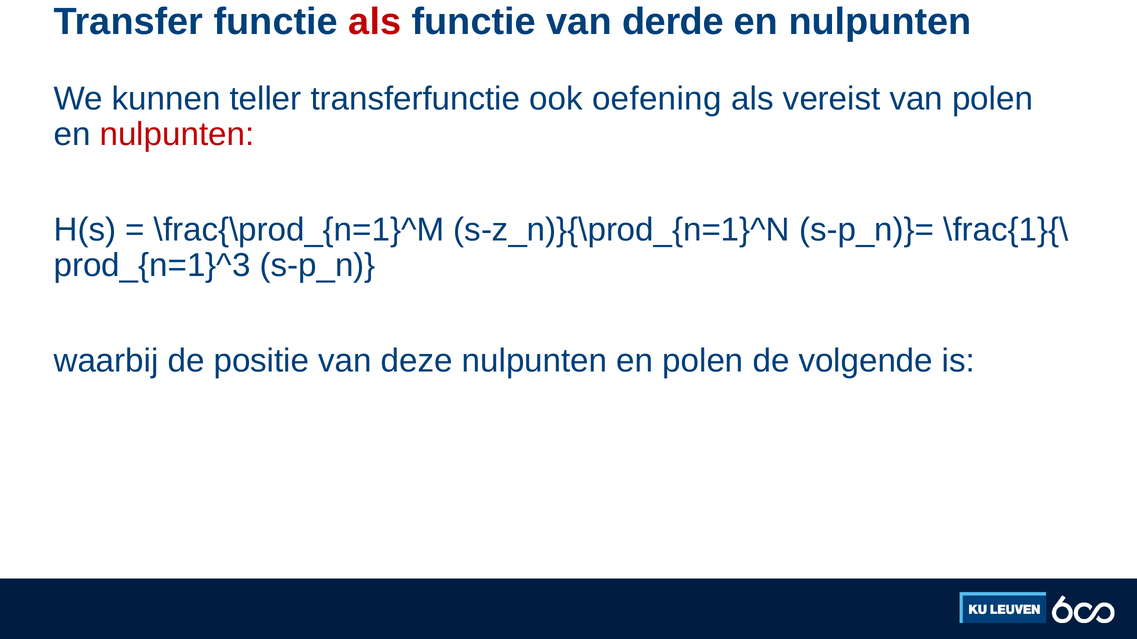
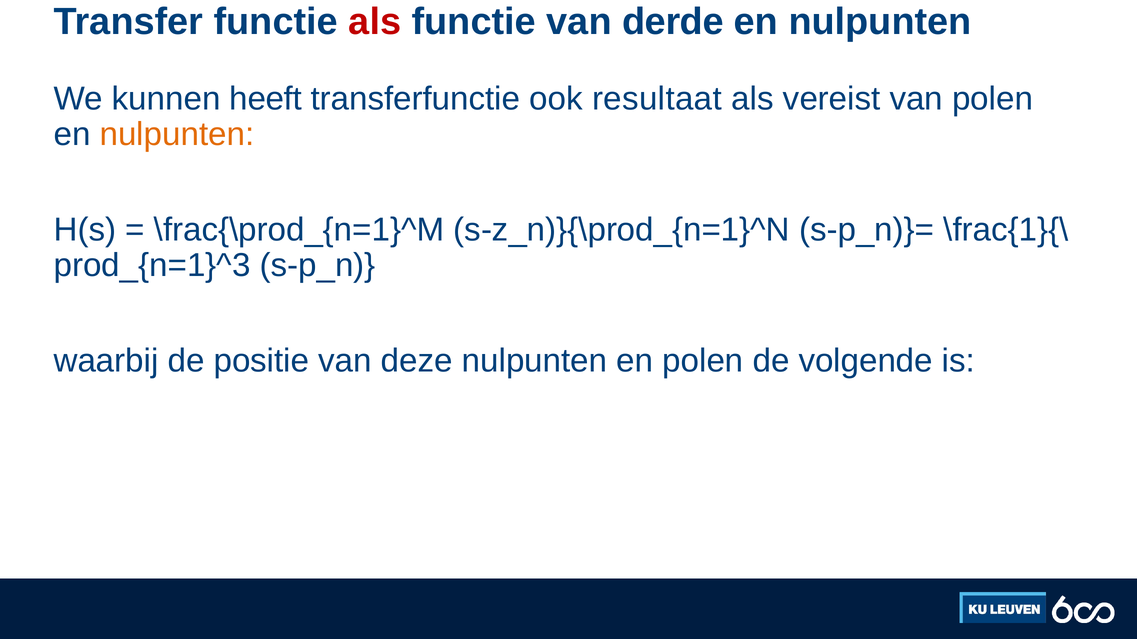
teller: teller -> heeft
oefening: oefening -> resultaat
nulpunten at (177, 135) colour: red -> orange
